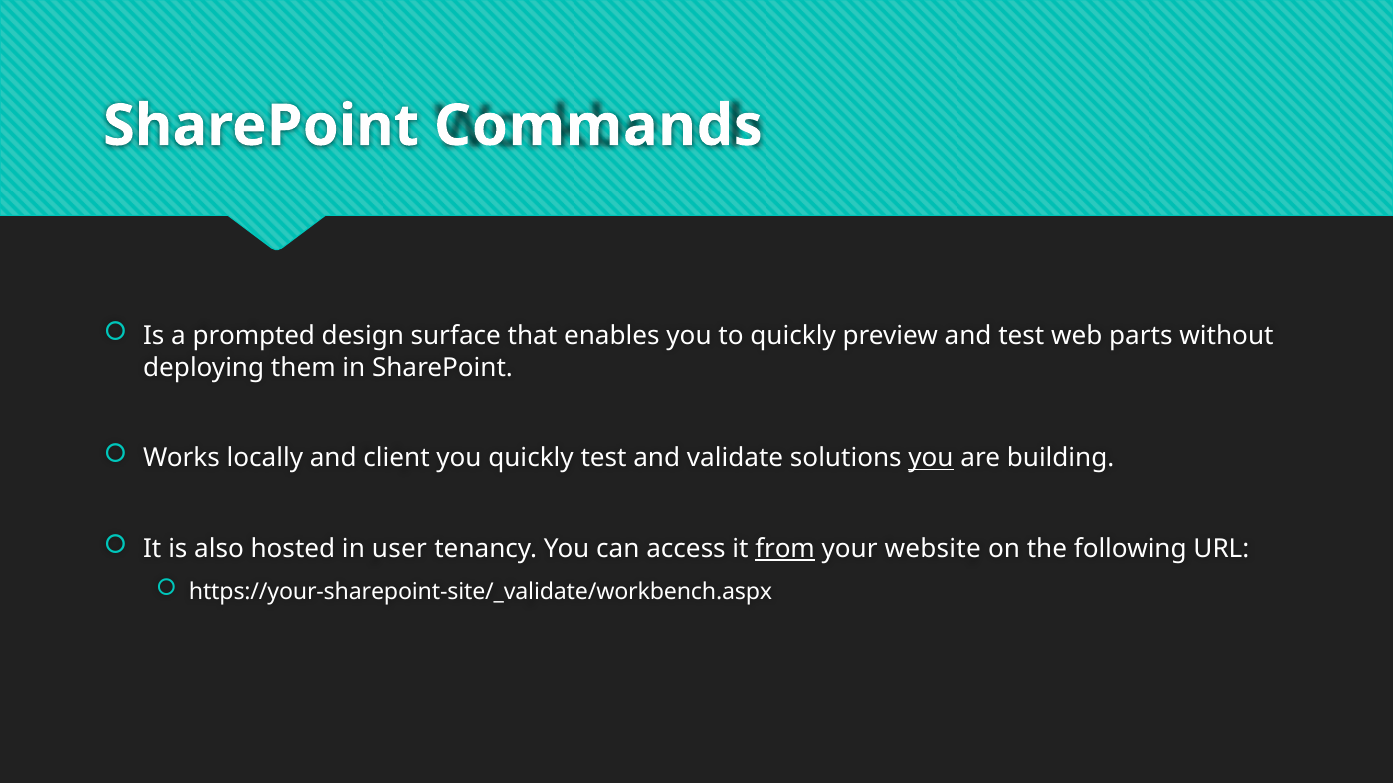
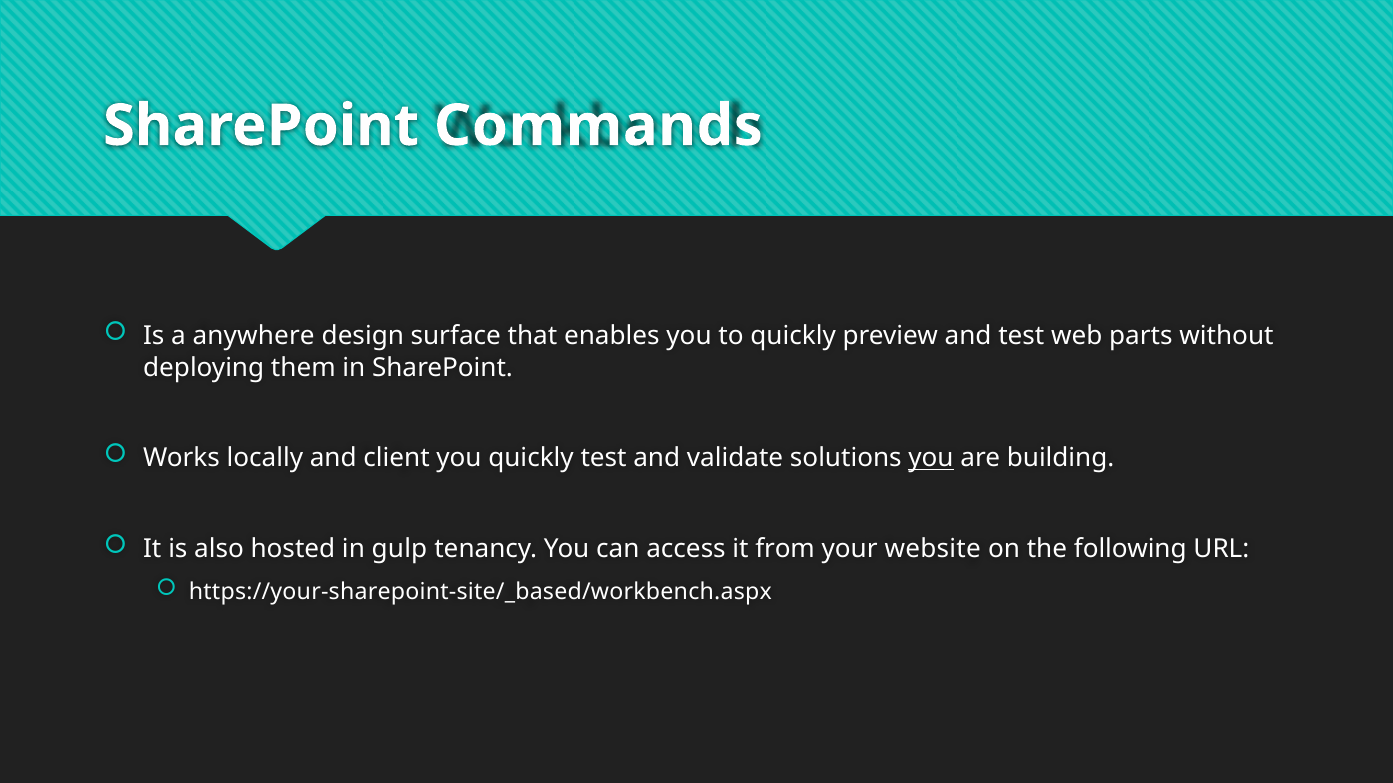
prompted: prompted -> anywhere
user: user -> gulp
from underline: present -> none
https://your-sharepoint-site/_validate/workbench.aspx: https://your-sharepoint-site/_validate/workbench.aspx -> https://your-sharepoint-site/_based/workbench.aspx
